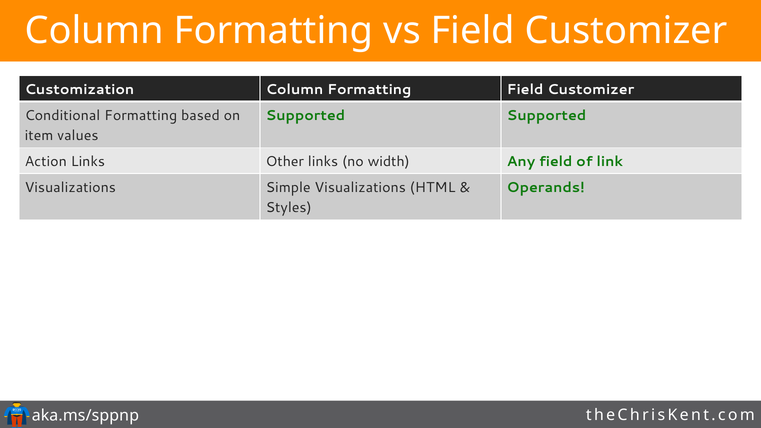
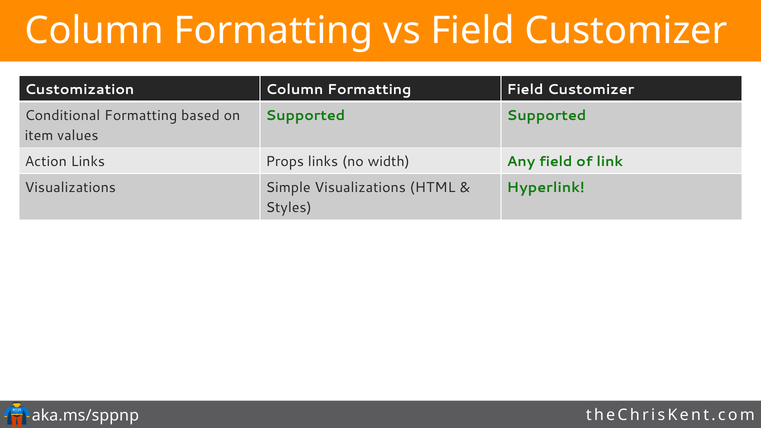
Other: Other -> Props
Operands: Operands -> Hyperlink
